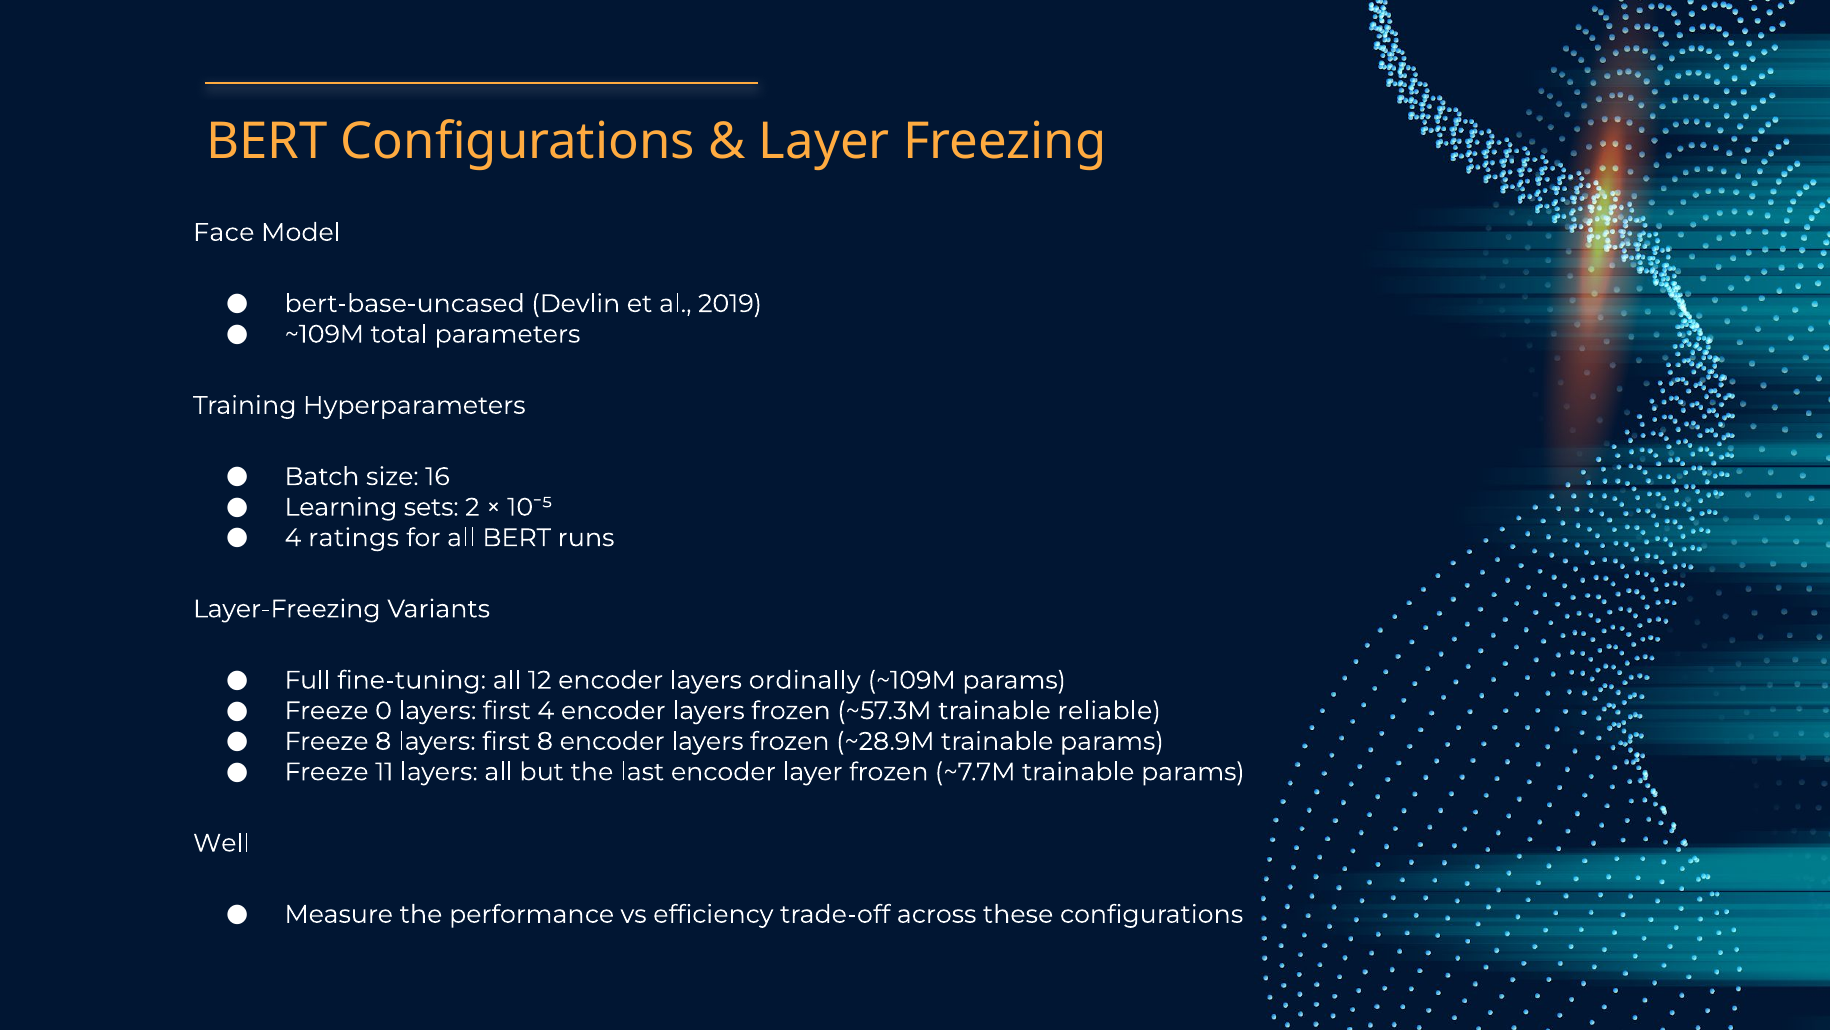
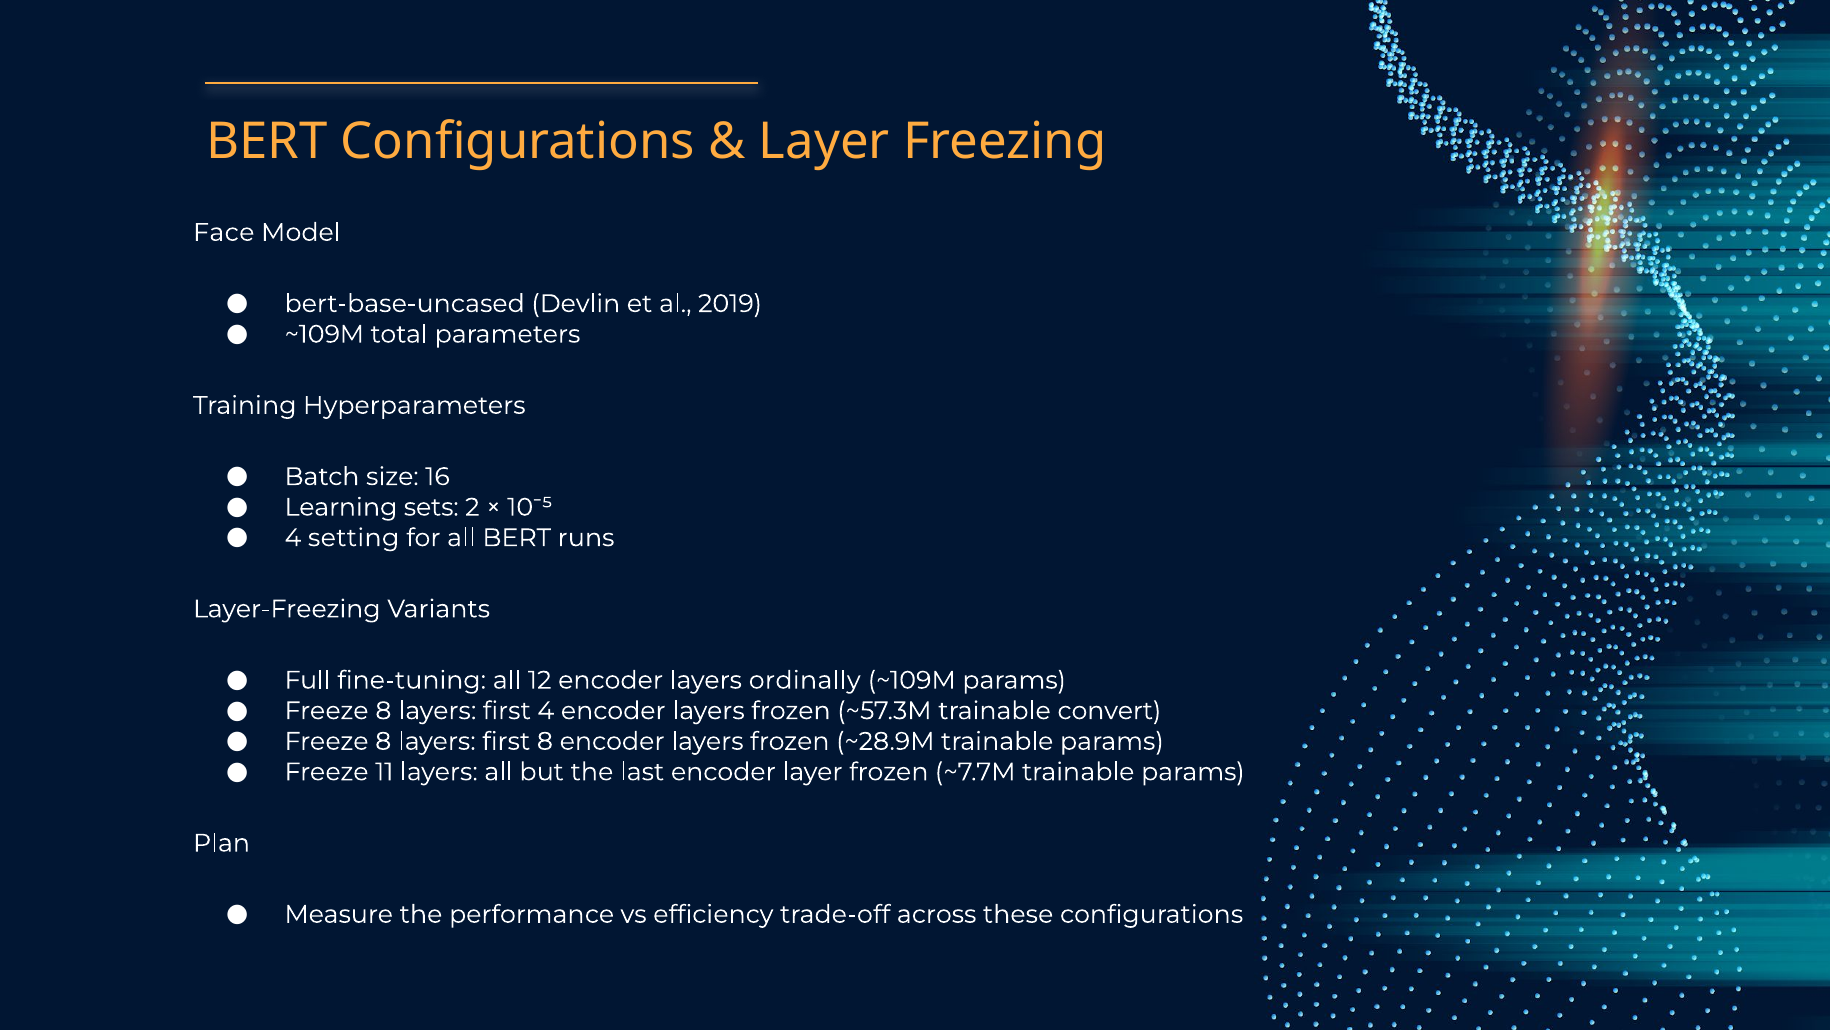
ratings: ratings -> setting
0 at (384, 710): 0 -> 8
reliable: reliable -> convert
Well: Well -> Plan
